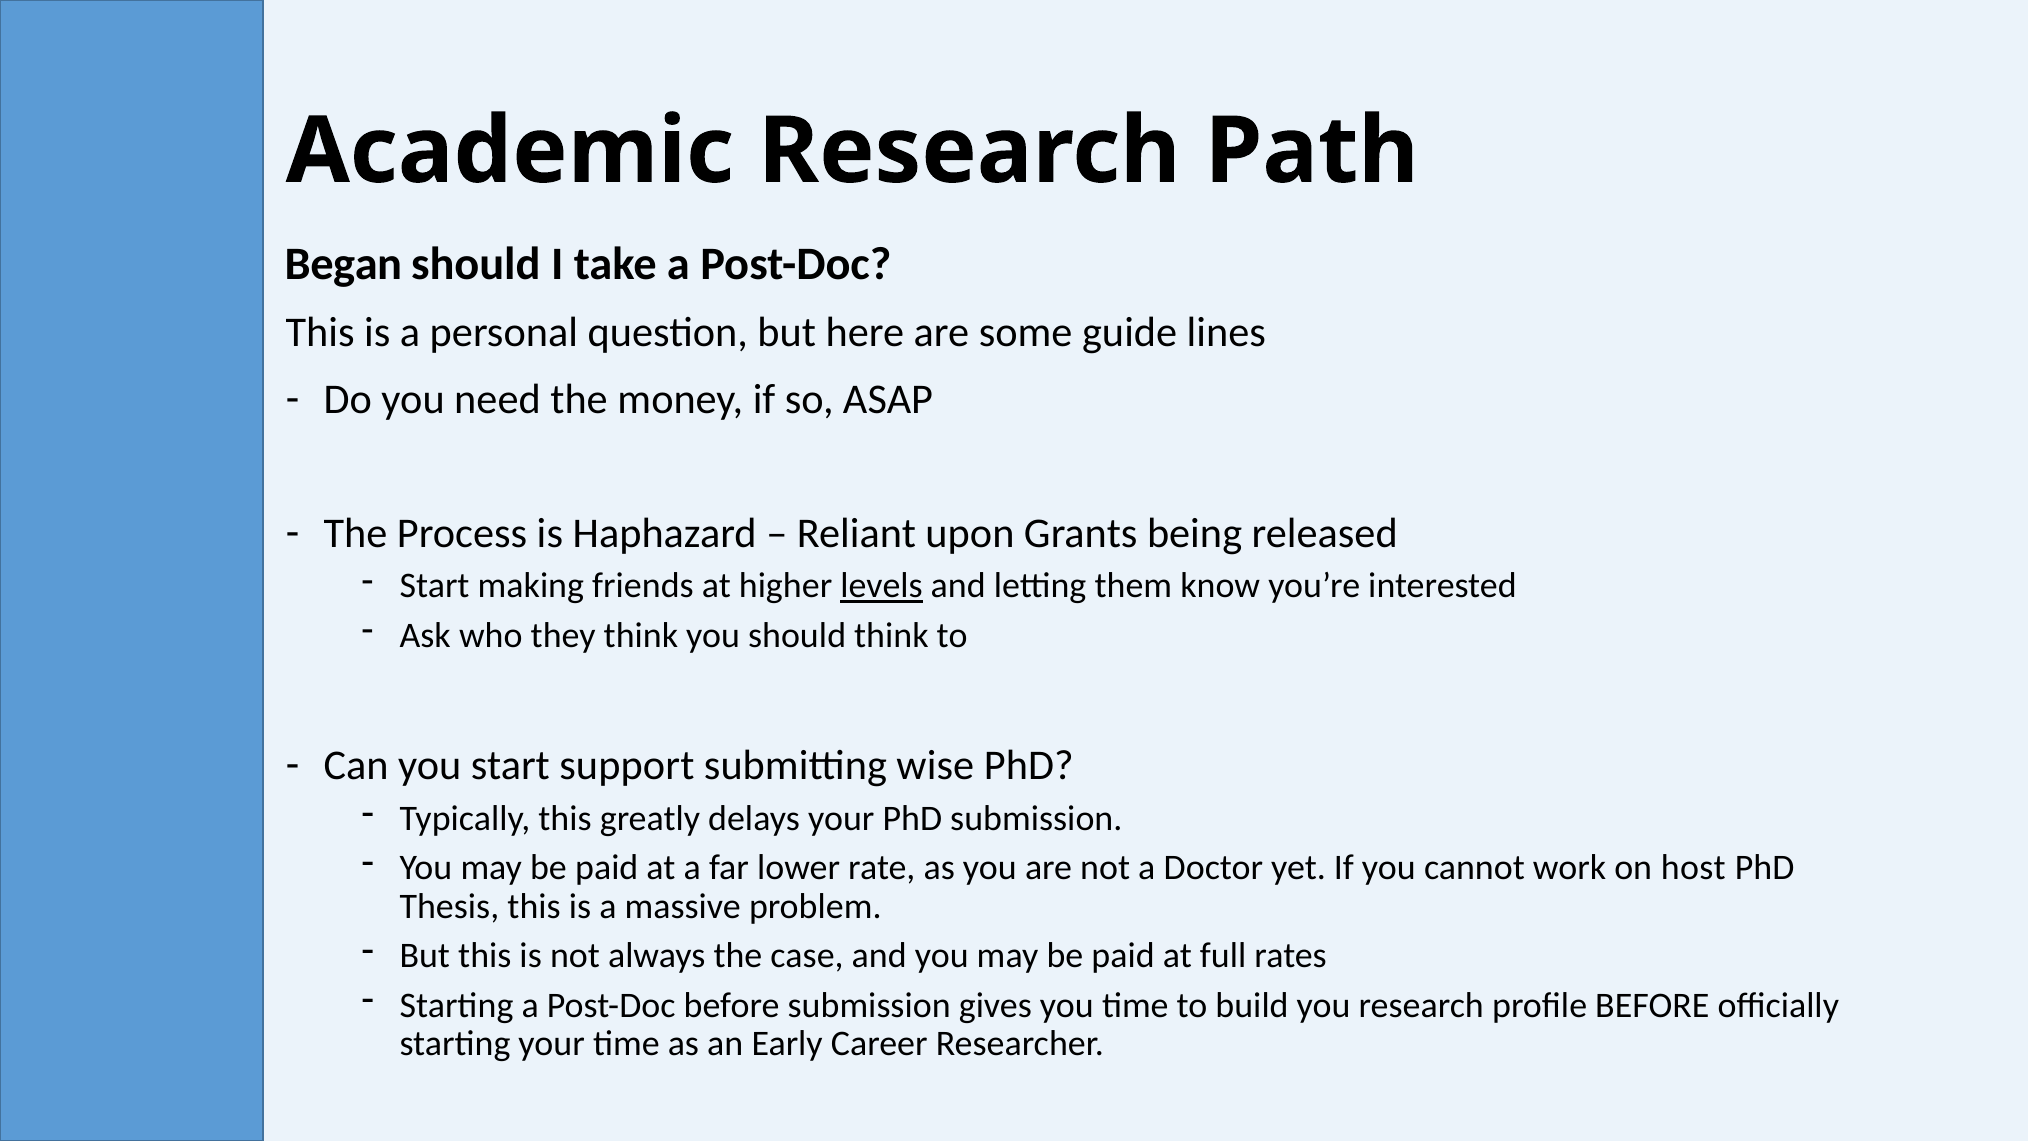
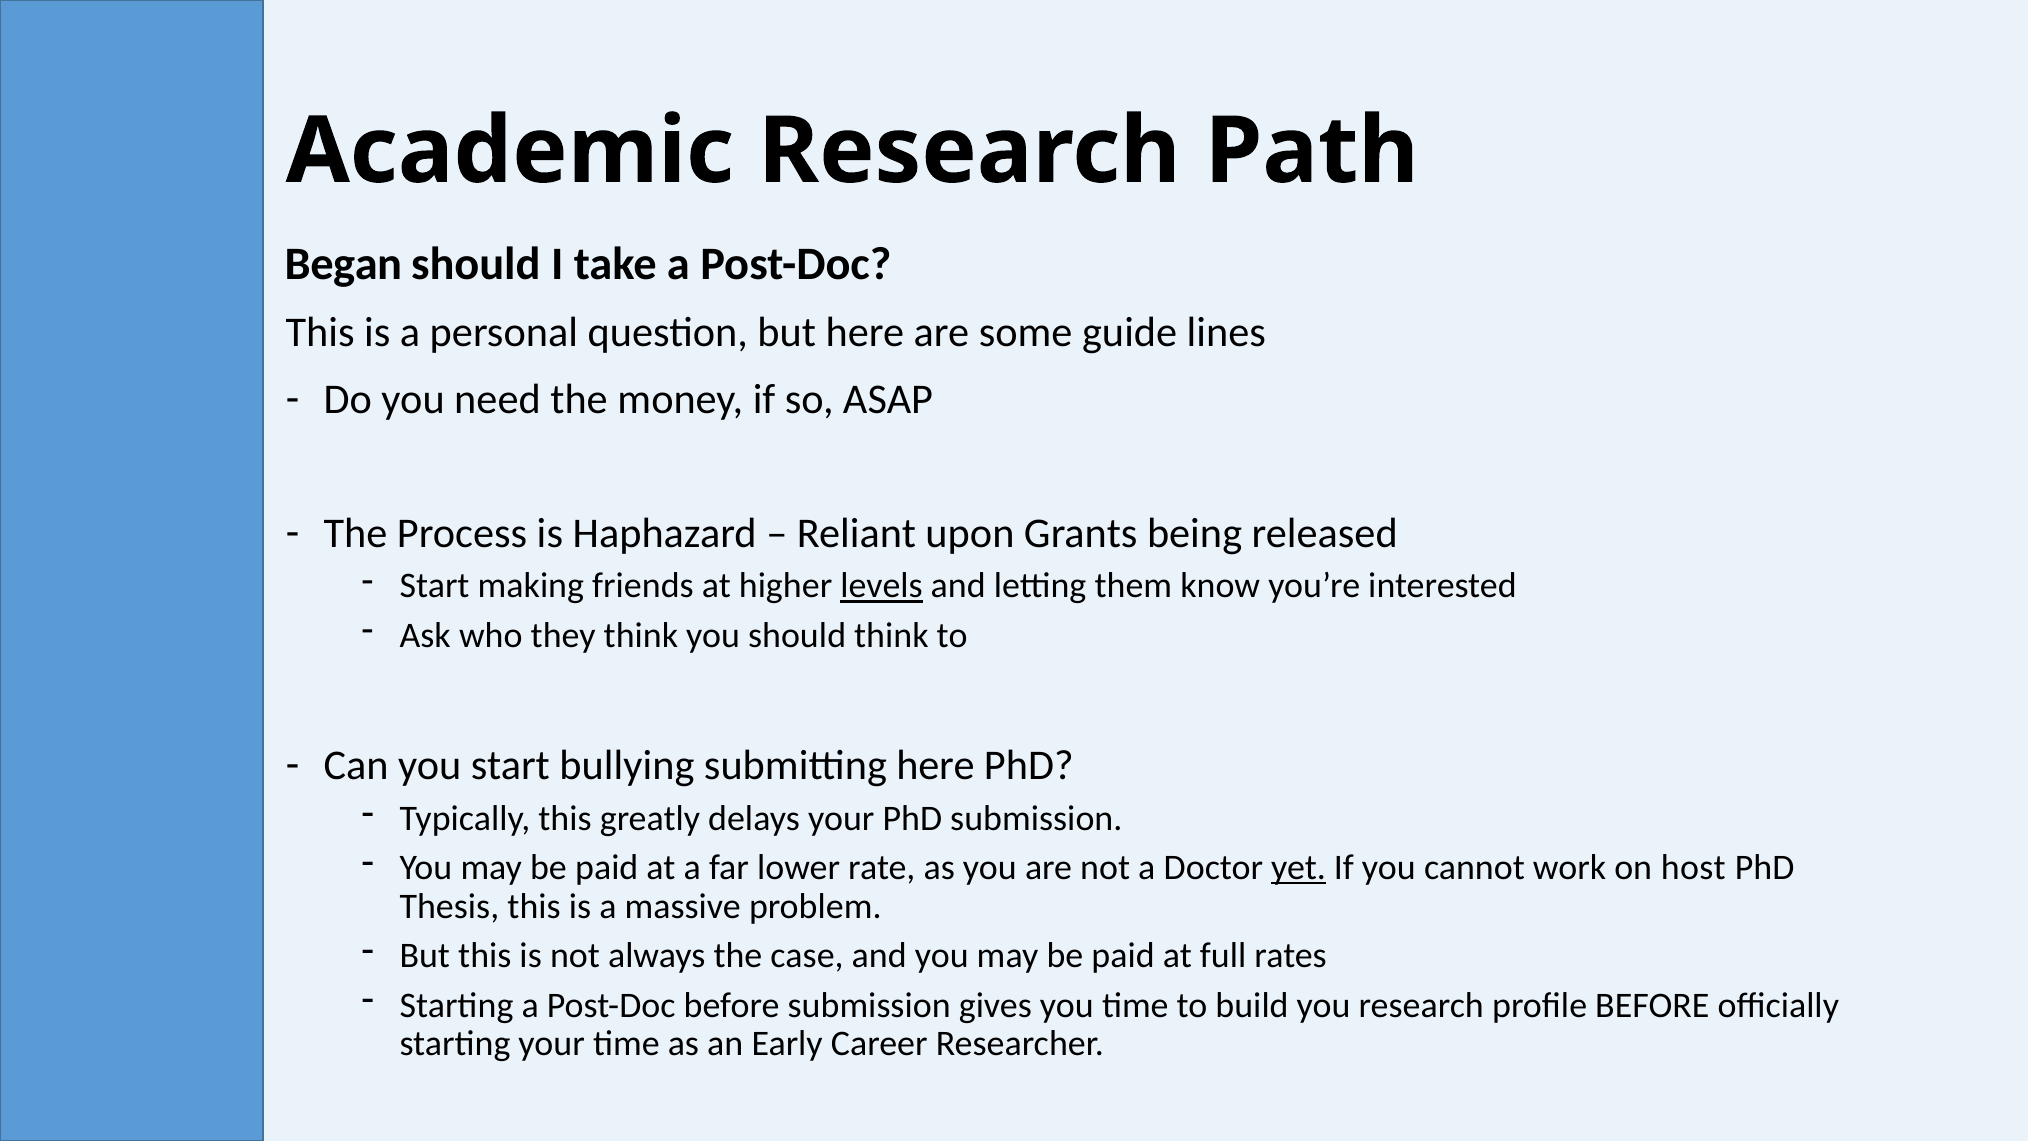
support: support -> bullying
submitting wise: wise -> here
yet underline: none -> present
